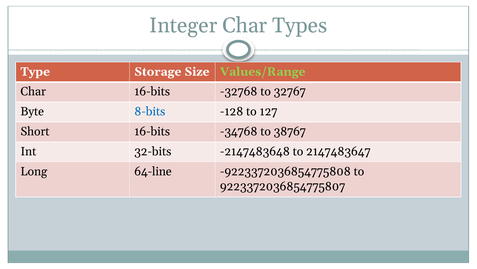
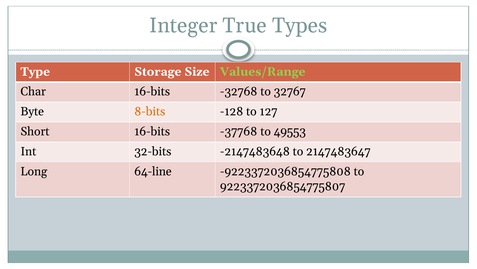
Integer Char: Char -> True
8-bits colour: blue -> orange
-34768: -34768 -> -37768
38767: 38767 -> 49553
